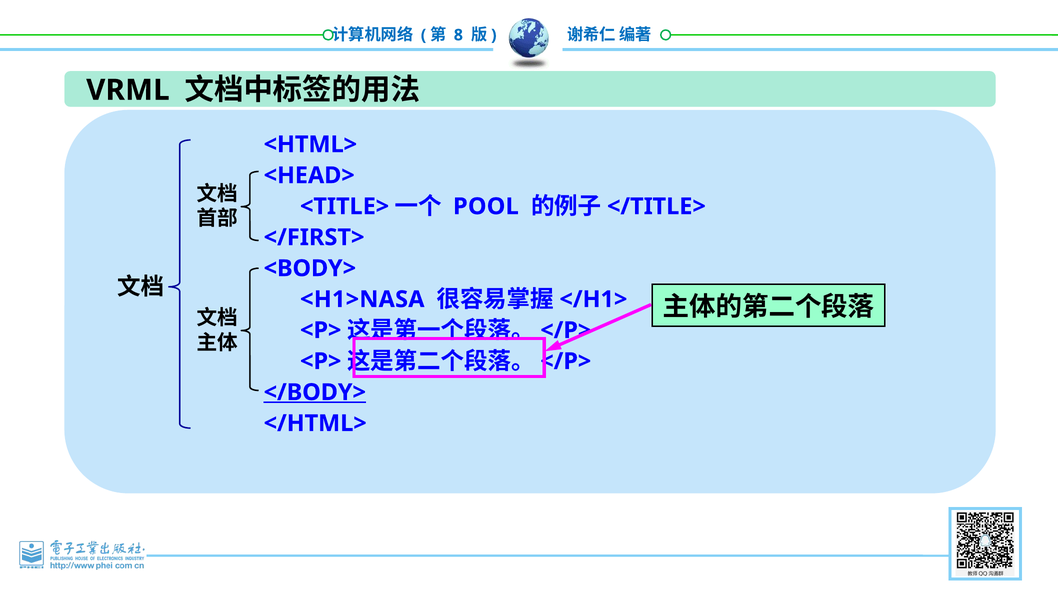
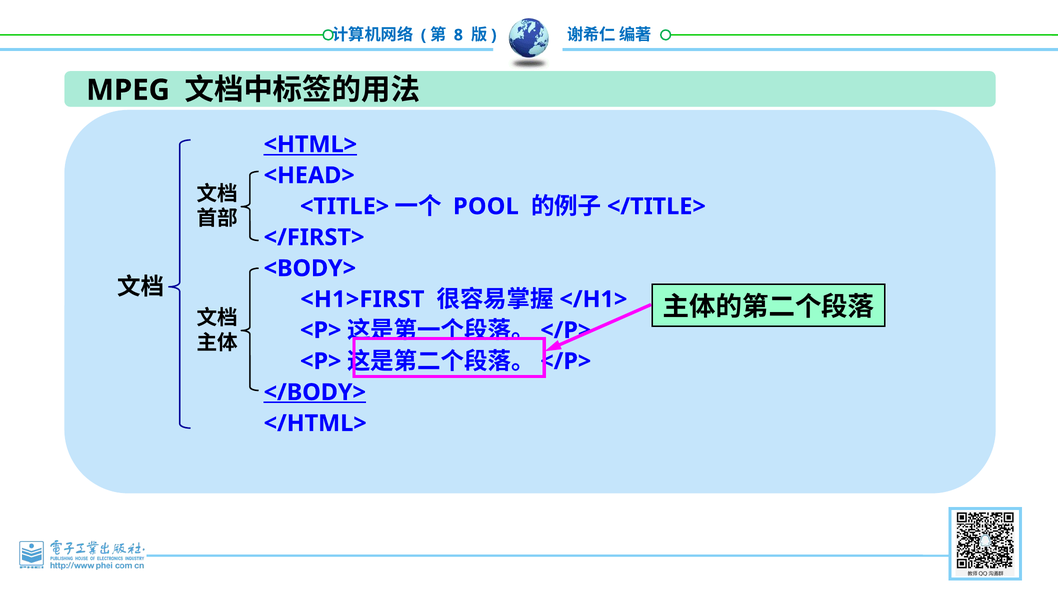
VRML: VRML -> MPEG
<HTML> underline: none -> present
<H1>NASA: <H1>NASA -> <H1>FIRST
